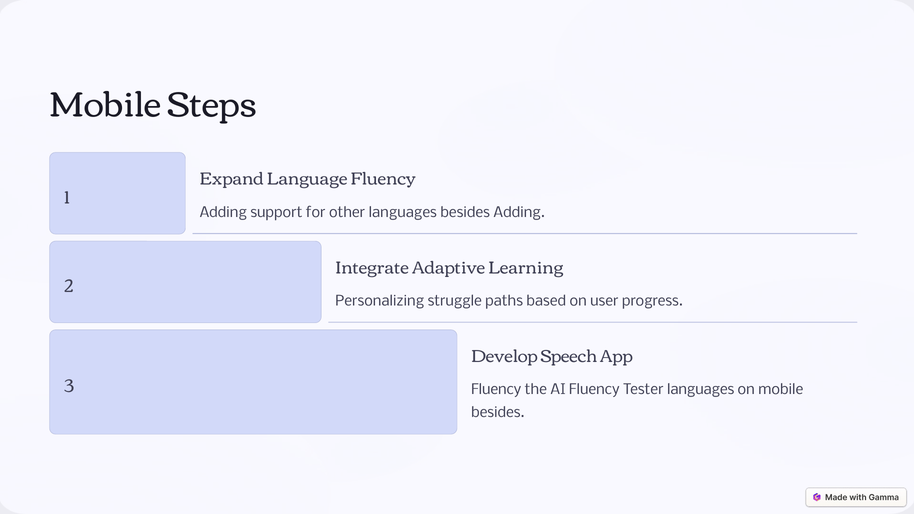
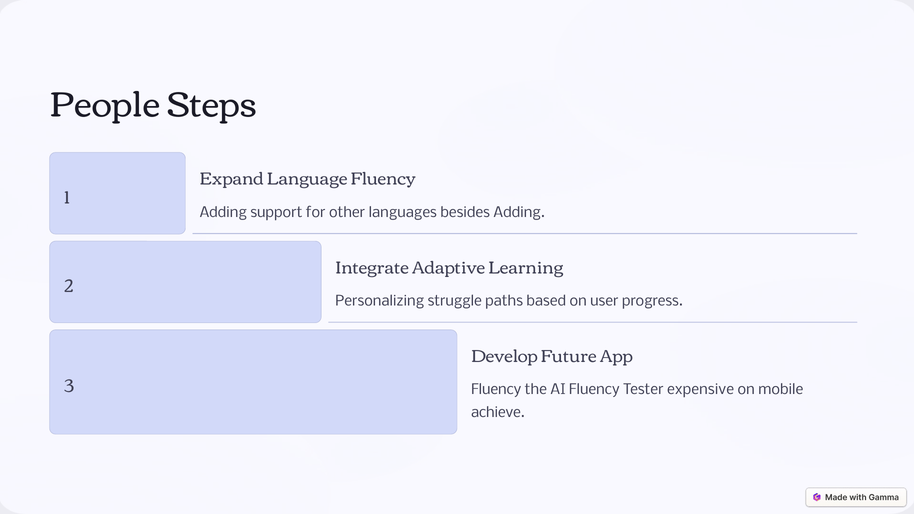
Mobile at (105, 105): Mobile -> People
Speech: Speech -> Future
Tester languages: languages -> expensive
besides at (498, 413): besides -> achieve
